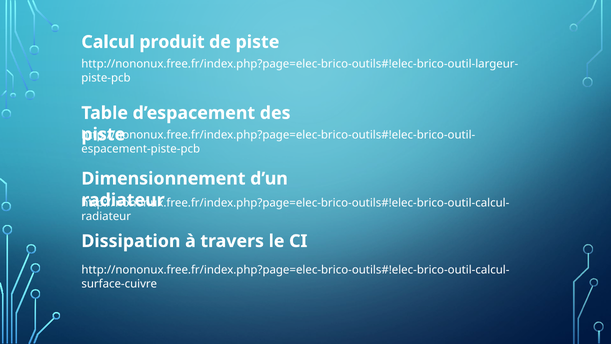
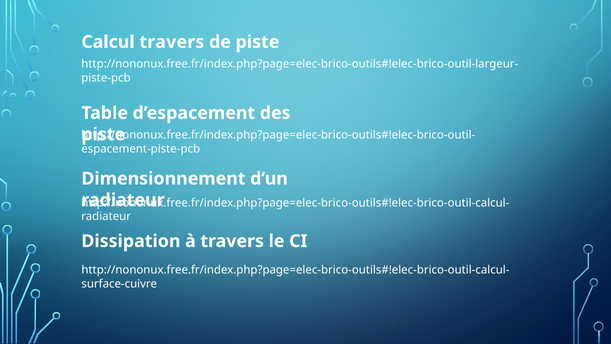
Calcul produit: produit -> travers
